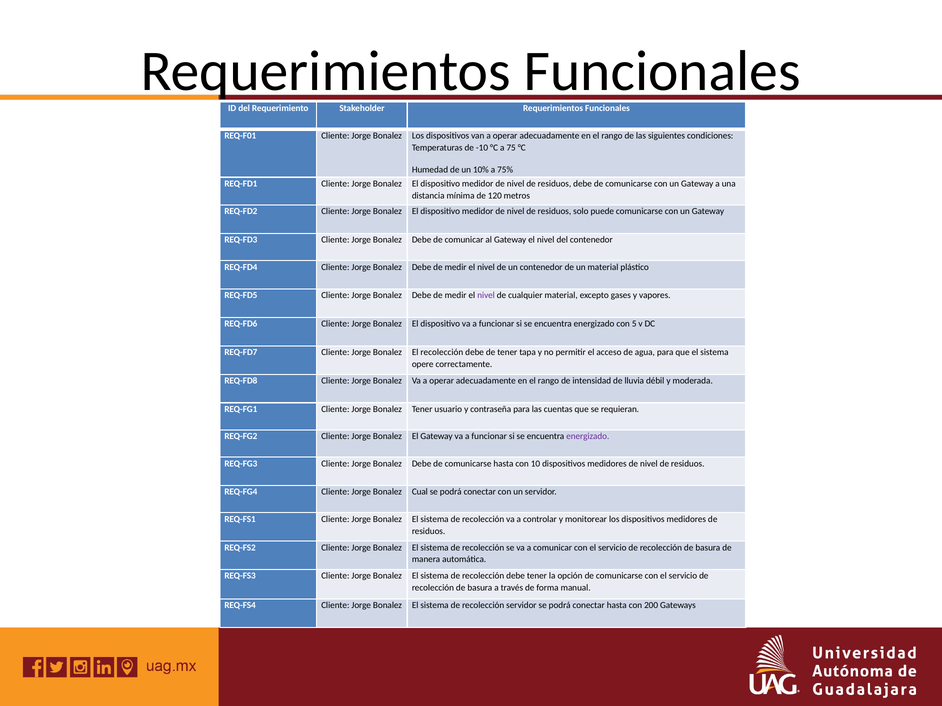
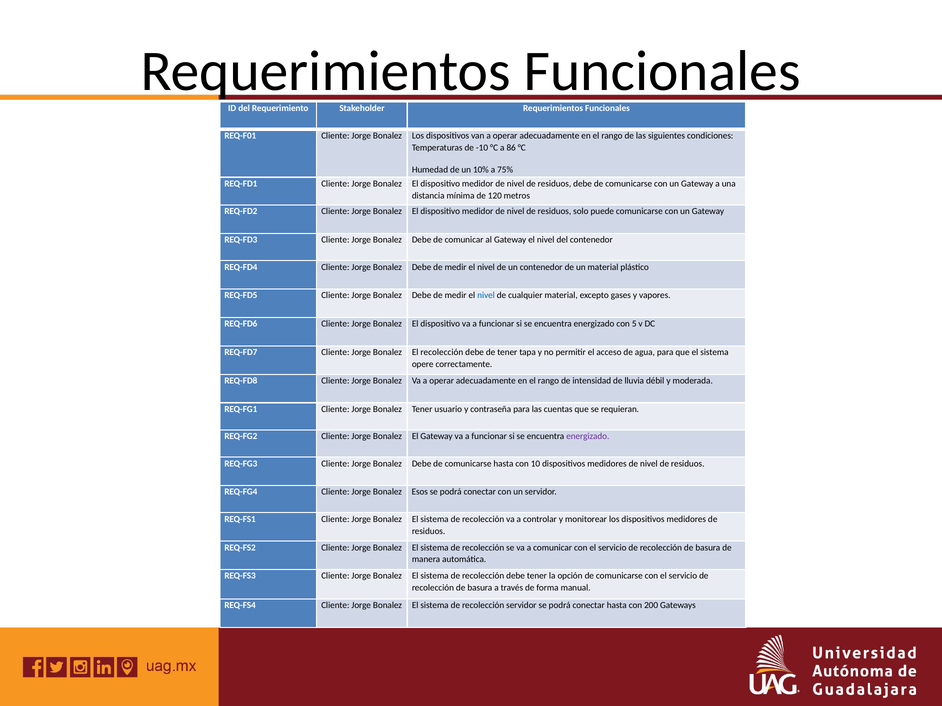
75: 75 -> 86
nivel at (486, 296) colour: purple -> blue
Cual: Cual -> Esos
